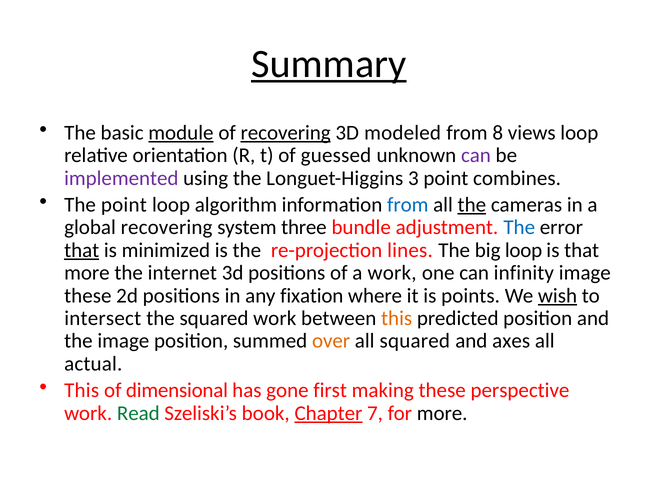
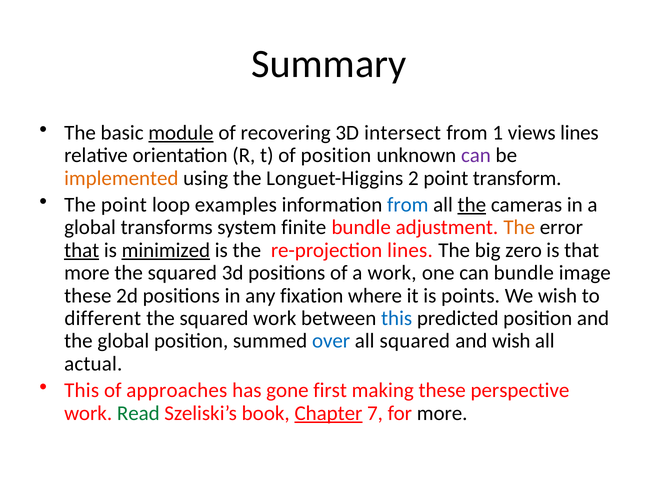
Summary underline: present -> none
recovering at (286, 133) underline: present -> none
modeled: modeled -> intersect
8: 8 -> 1
views loop: loop -> lines
of guessed: guessed -> position
implemented colour: purple -> orange
3: 3 -> 2
combines: combines -> transform
algorithm: algorithm -> examples
global recovering: recovering -> transforms
three: three -> finite
The at (519, 227) colour: blue -> orange
minimized underline: none -> present
big loop: loop -> zero
internet at (182, 273): internet -> squared
can infinity: infinity -> bundle
wish at (558, 295) underline: present -> none
intersect: intersect -> different
this at (397, 318) colour: orange -> blue
the image: image -> global
over colour: orange -> blue
and axes: axes -> wish
dimensional: dimensional -> approaches
